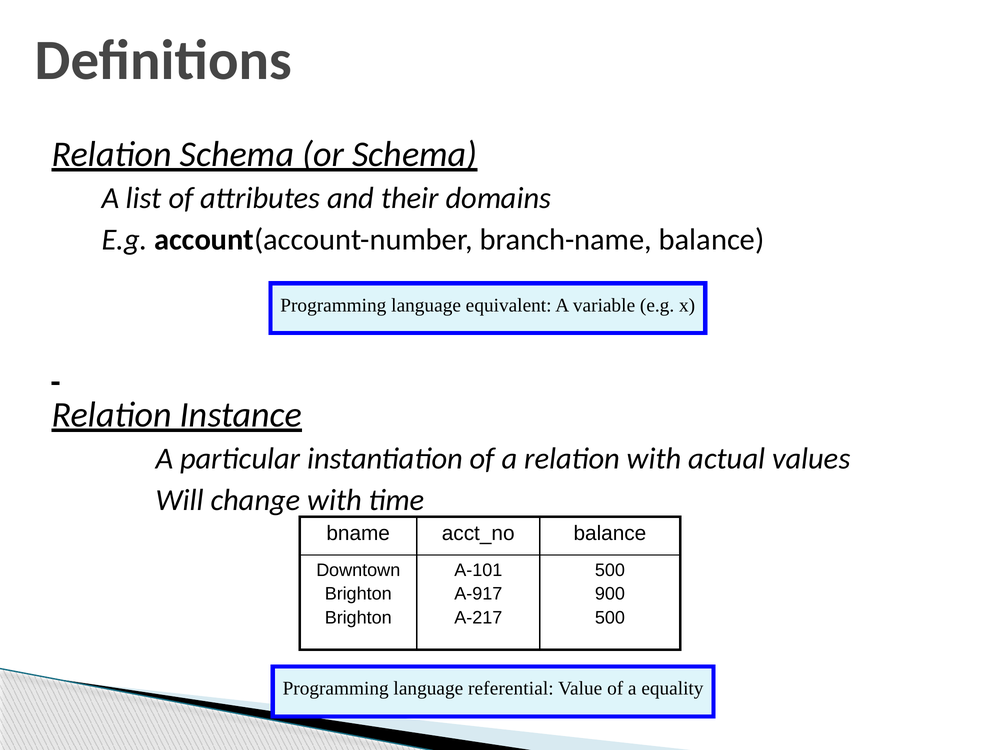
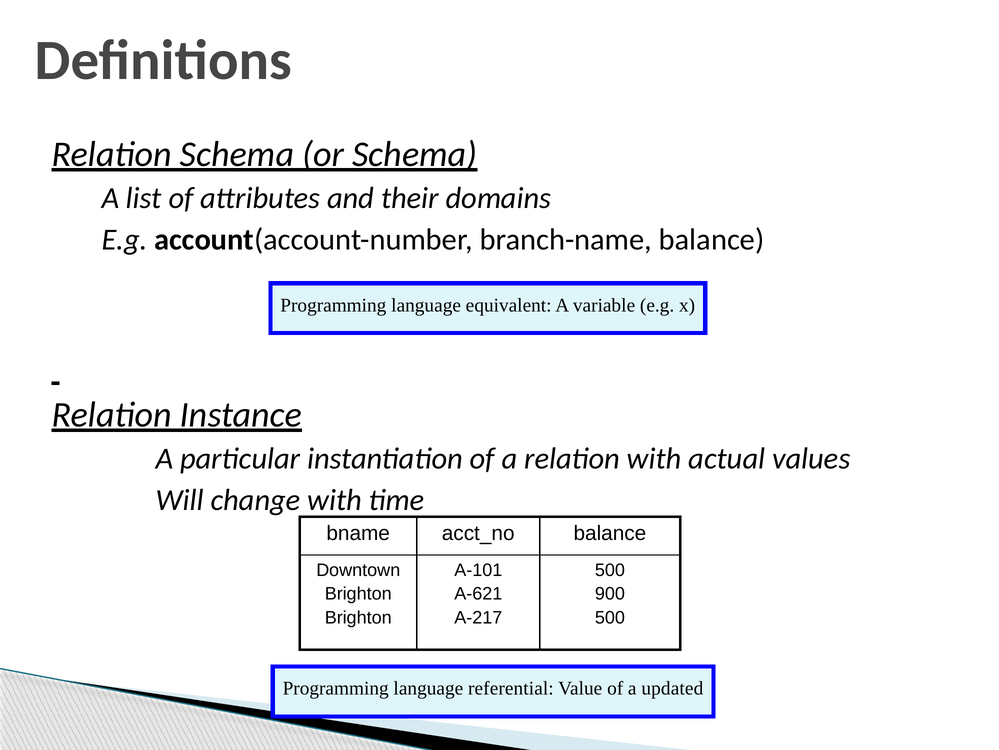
A-917: A-917 -> A-621
equality: equality -> updated
